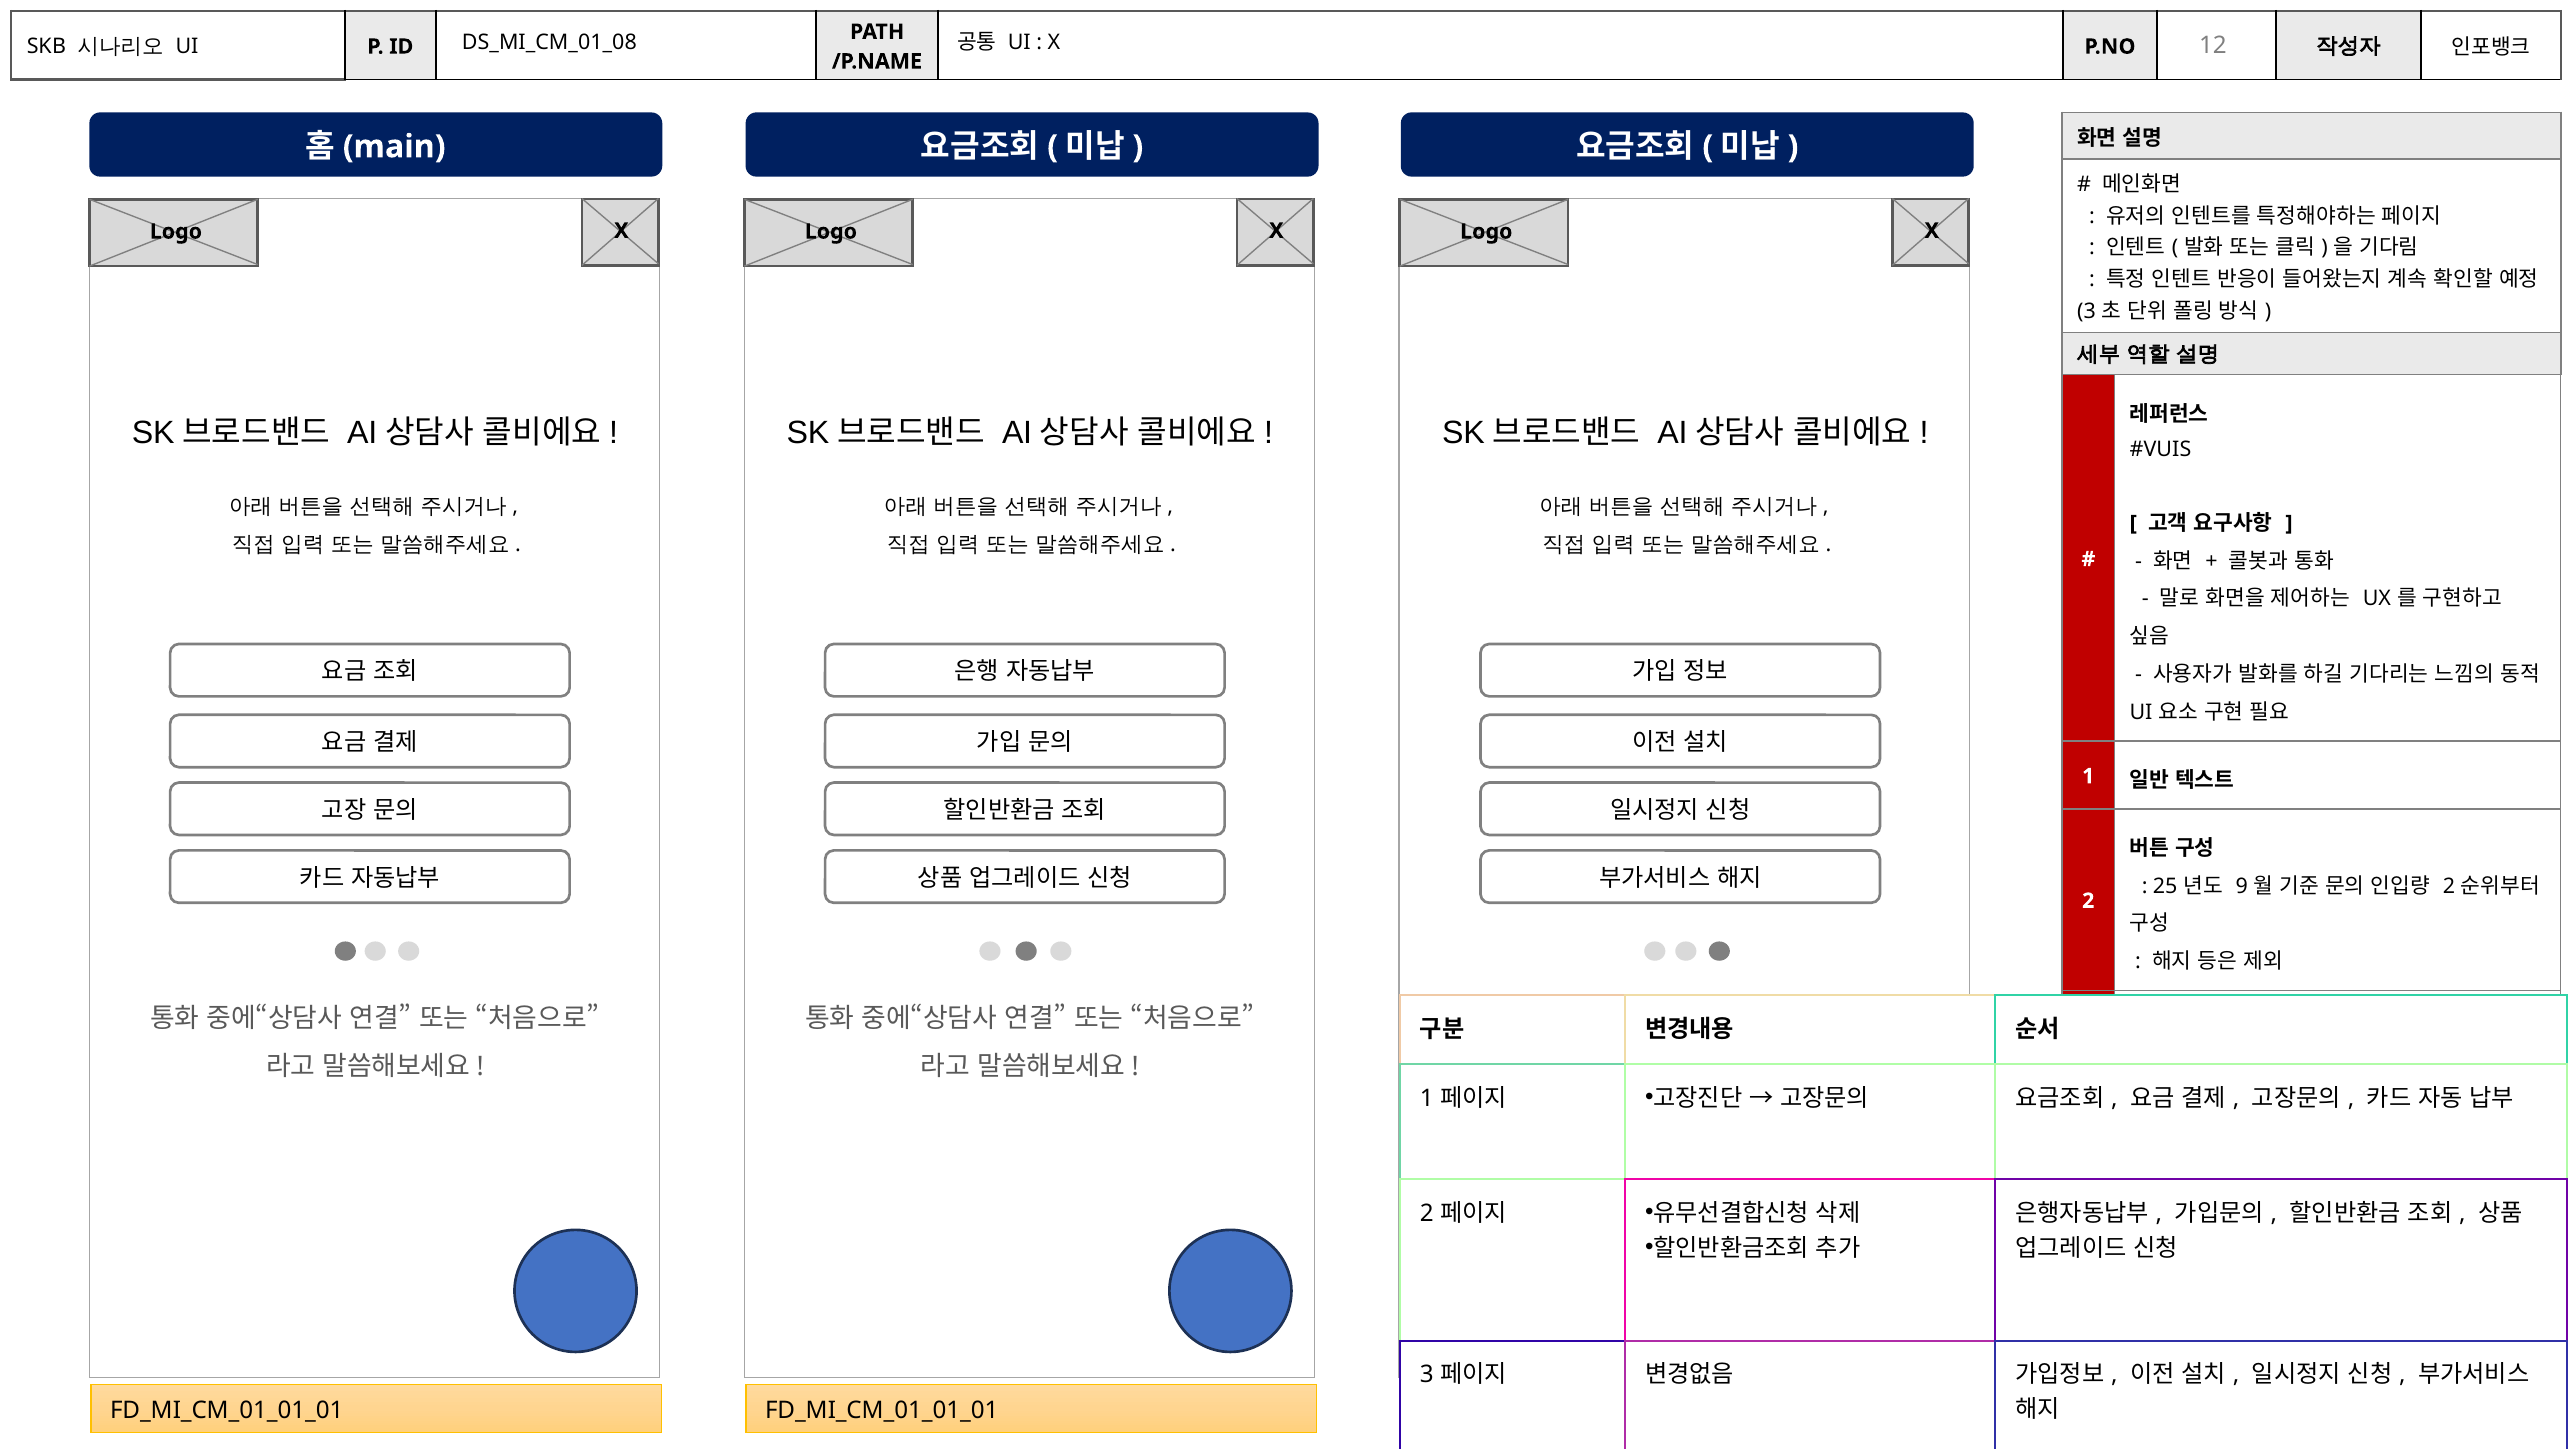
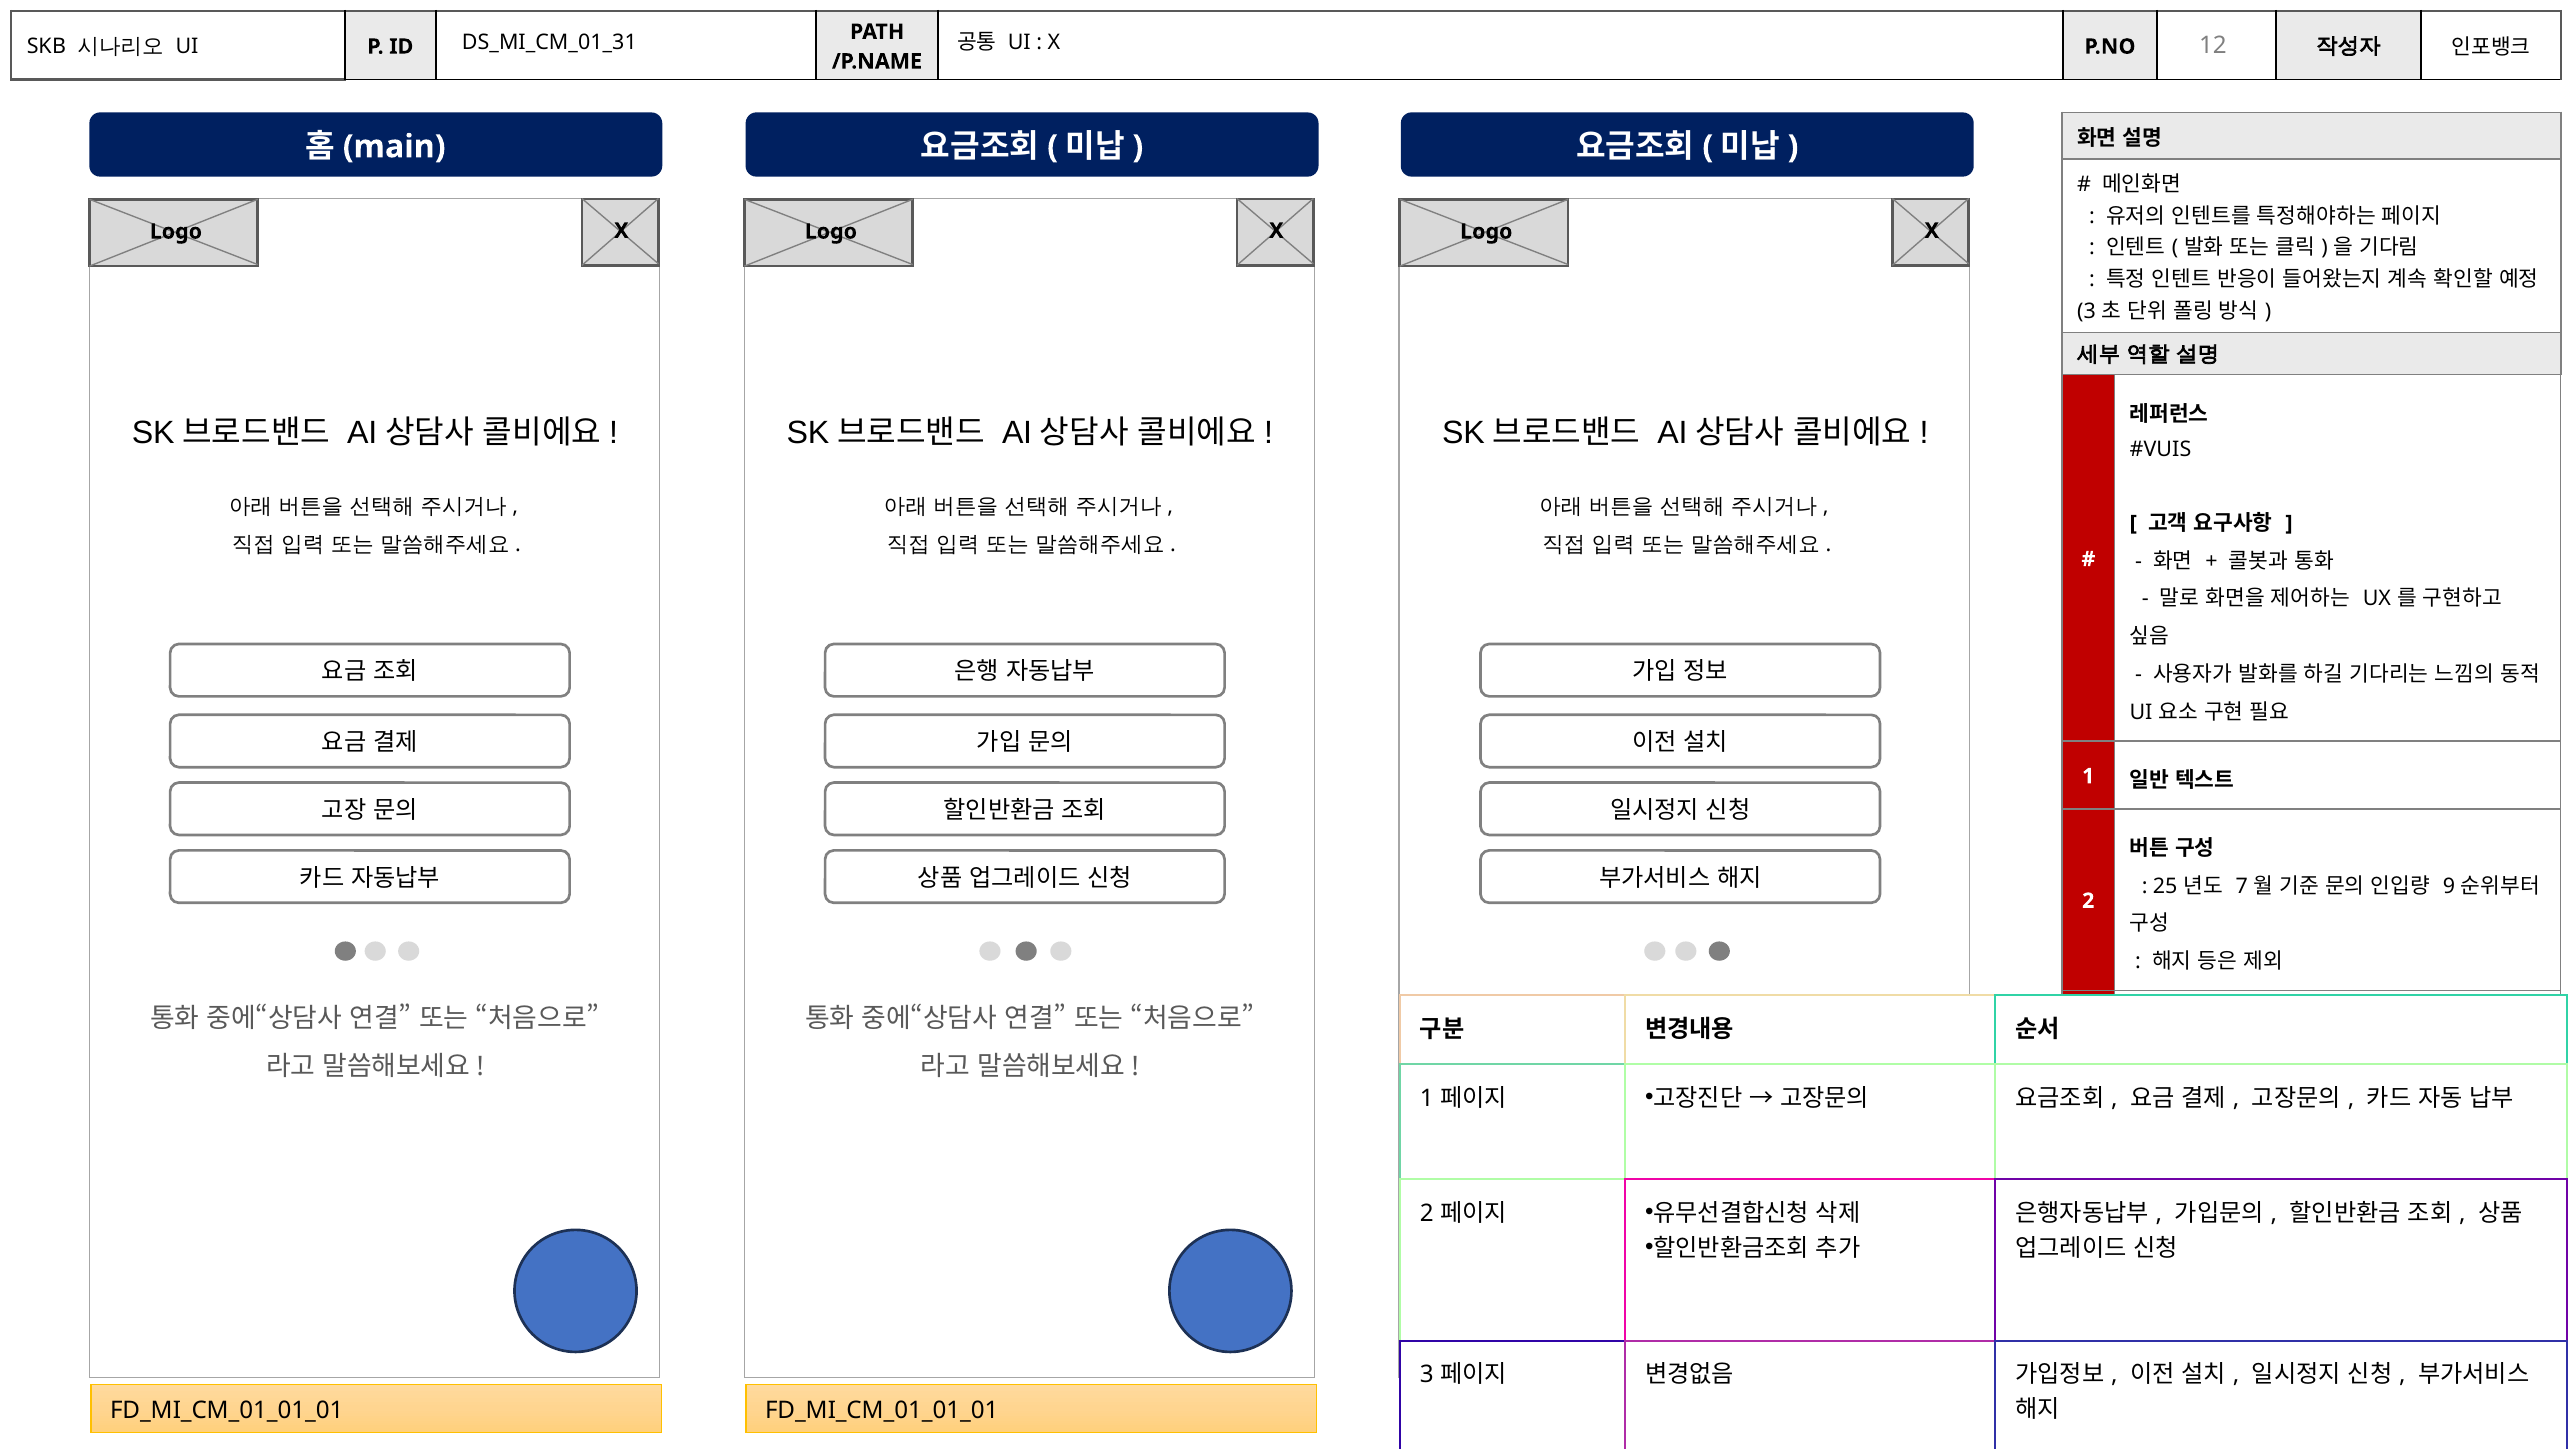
DS_MI_CM_01_08: DS_MI_CM_01_08 -> DS_MI_CM_01_31
9: 9 -> 7
2 at (2449, 886): 2 -> 9
